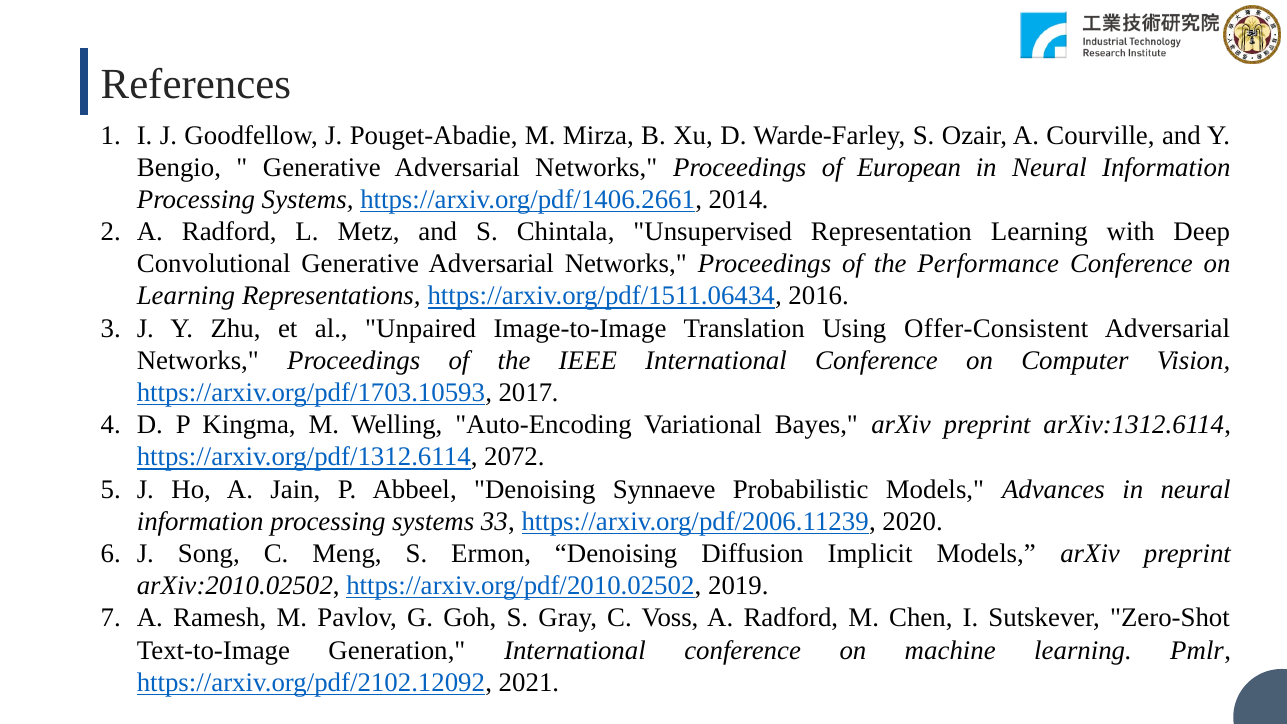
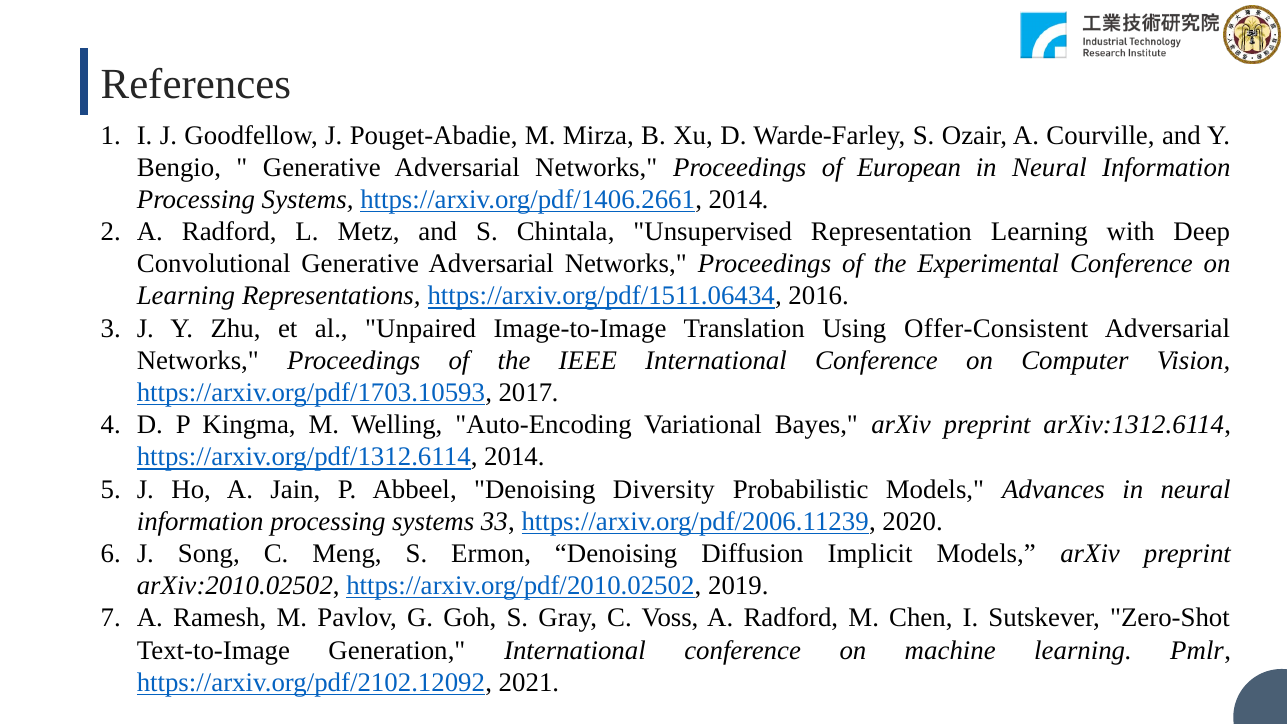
Performance: Performance -> Experimental
https://arxiv.org/pdf/1312.6114 2072: 2072 -> 2014
Synnaeve: Synnaeve -> Diversity
